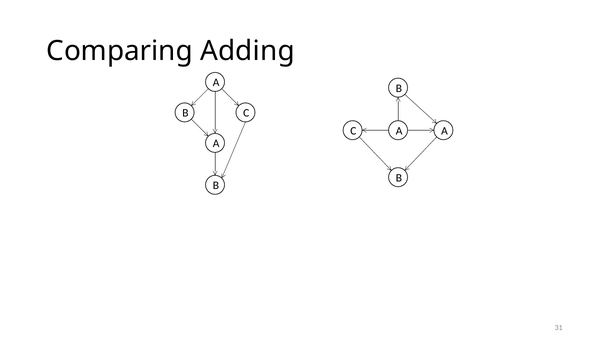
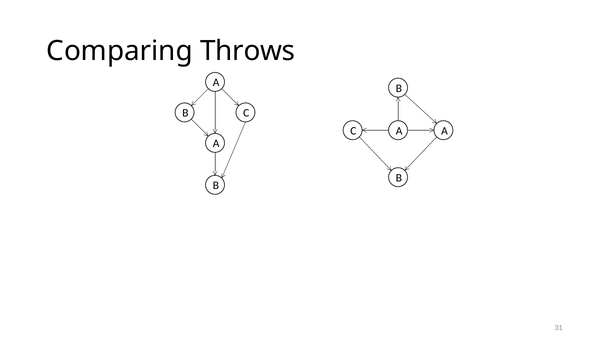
Adding: Adding -> Throws
